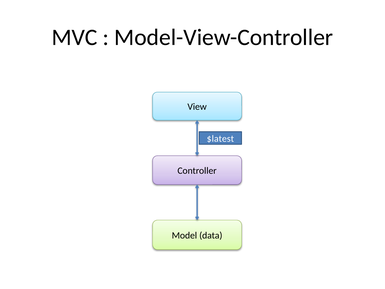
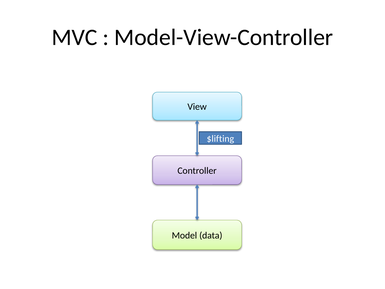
$latest: $latest -> $lifting
